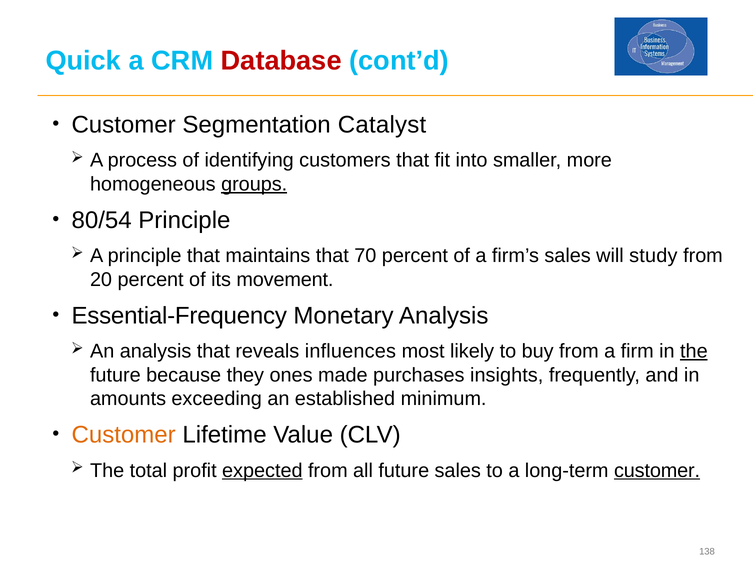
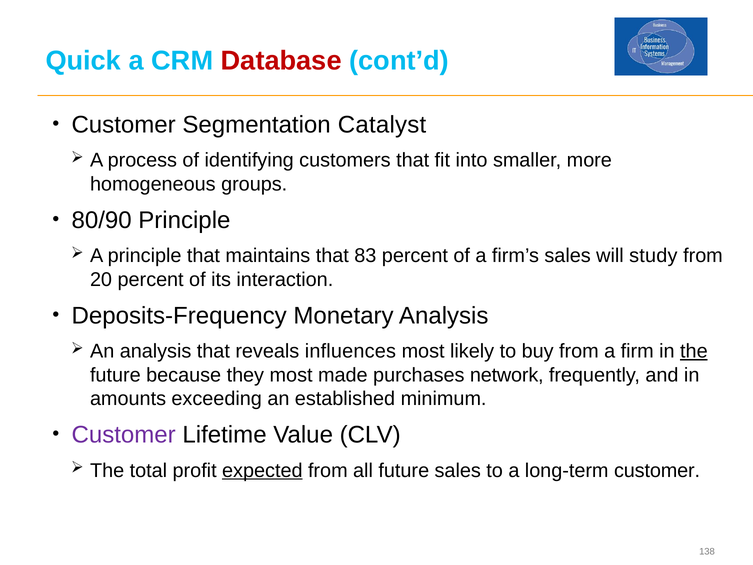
groups underline: present -> none
80/54: 80/54 -> 80/90
70: 70 -> 83
movement: movement -> interaction
Essential-Frequency: Essential-Frequency -> Deposits-Frequency
they ones: ones -> most
insights: insights -> network
Customer at (124, 435) colour: orange -> purple
customer at (657, 470) underline: present -> none
